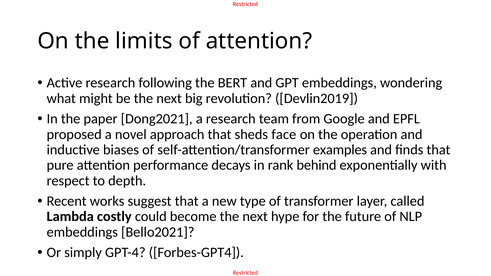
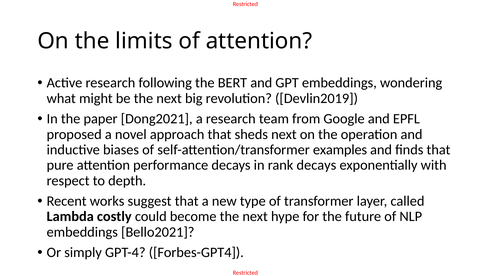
sheds face: face -> next
rank behind: behind -> decays
